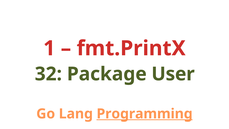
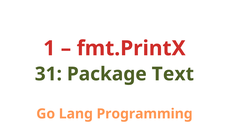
32: 32 -> 31
User: User -> Text
Programming underline: present -> none
